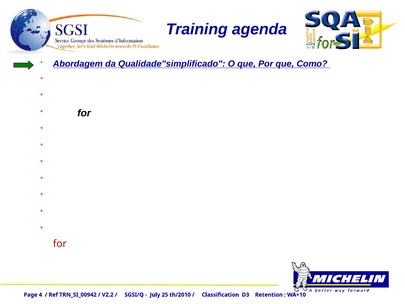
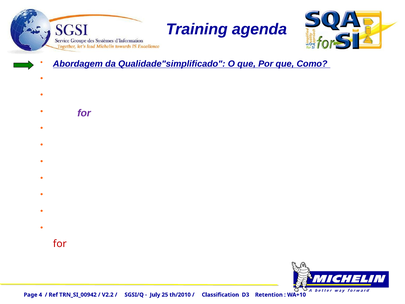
for at (84, 113) colour: black -> purple
